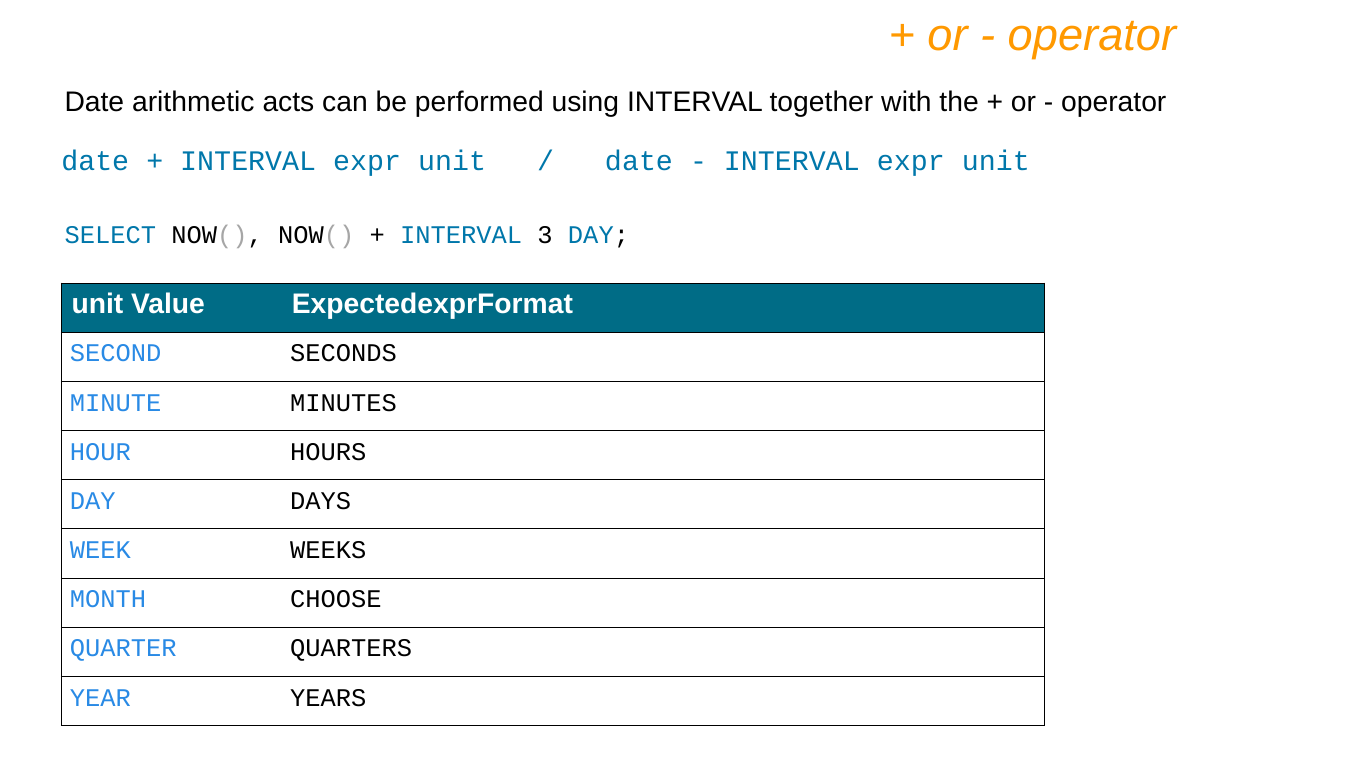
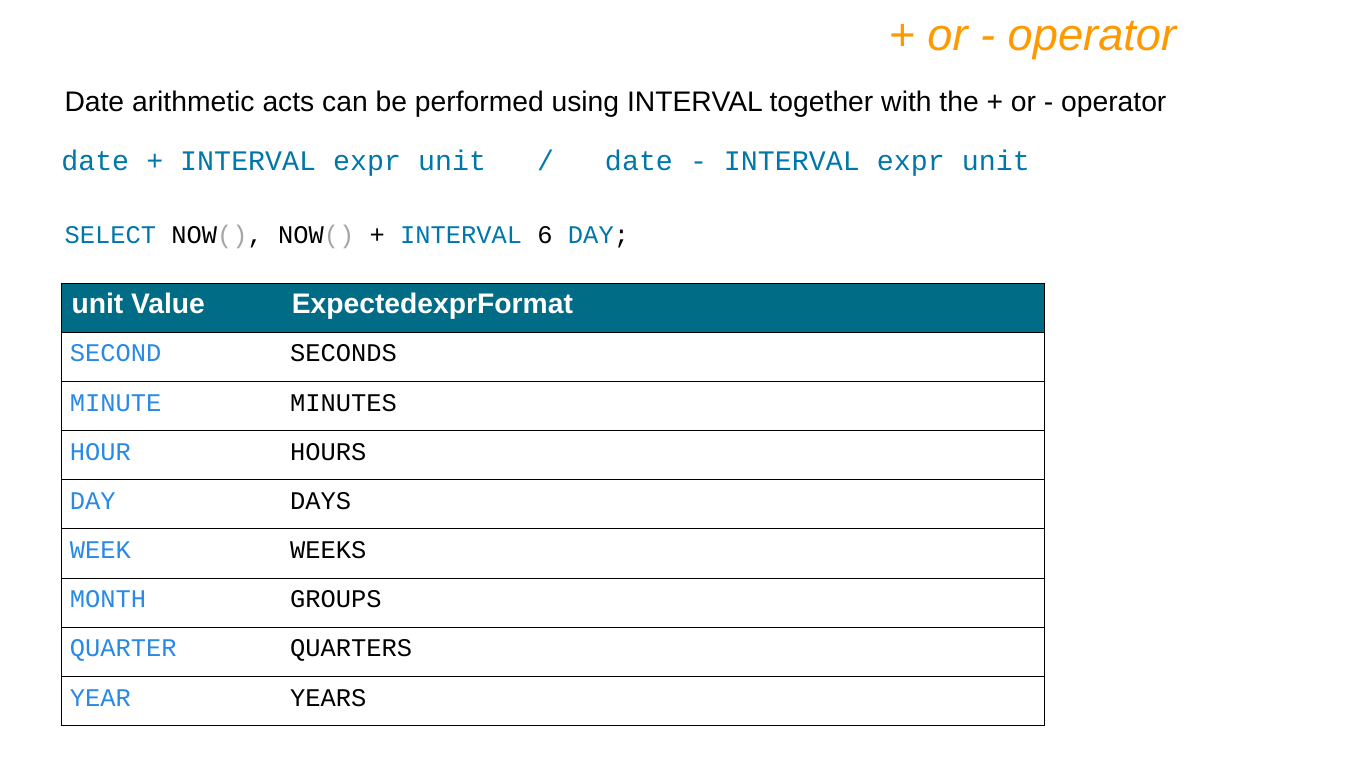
3: 3 -> 6
CHOOSE: CHOOSE -> GROUPS
